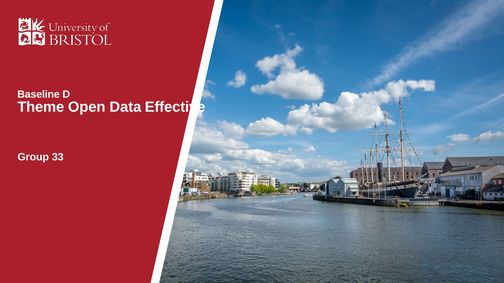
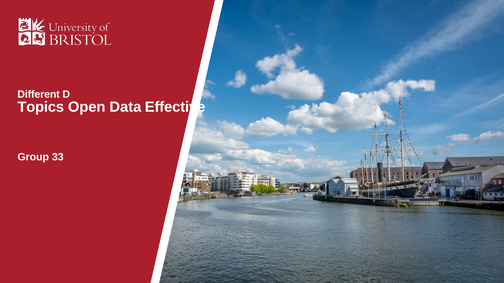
Baseline: Baseline -> Different
Theme: Theme -> Topics
